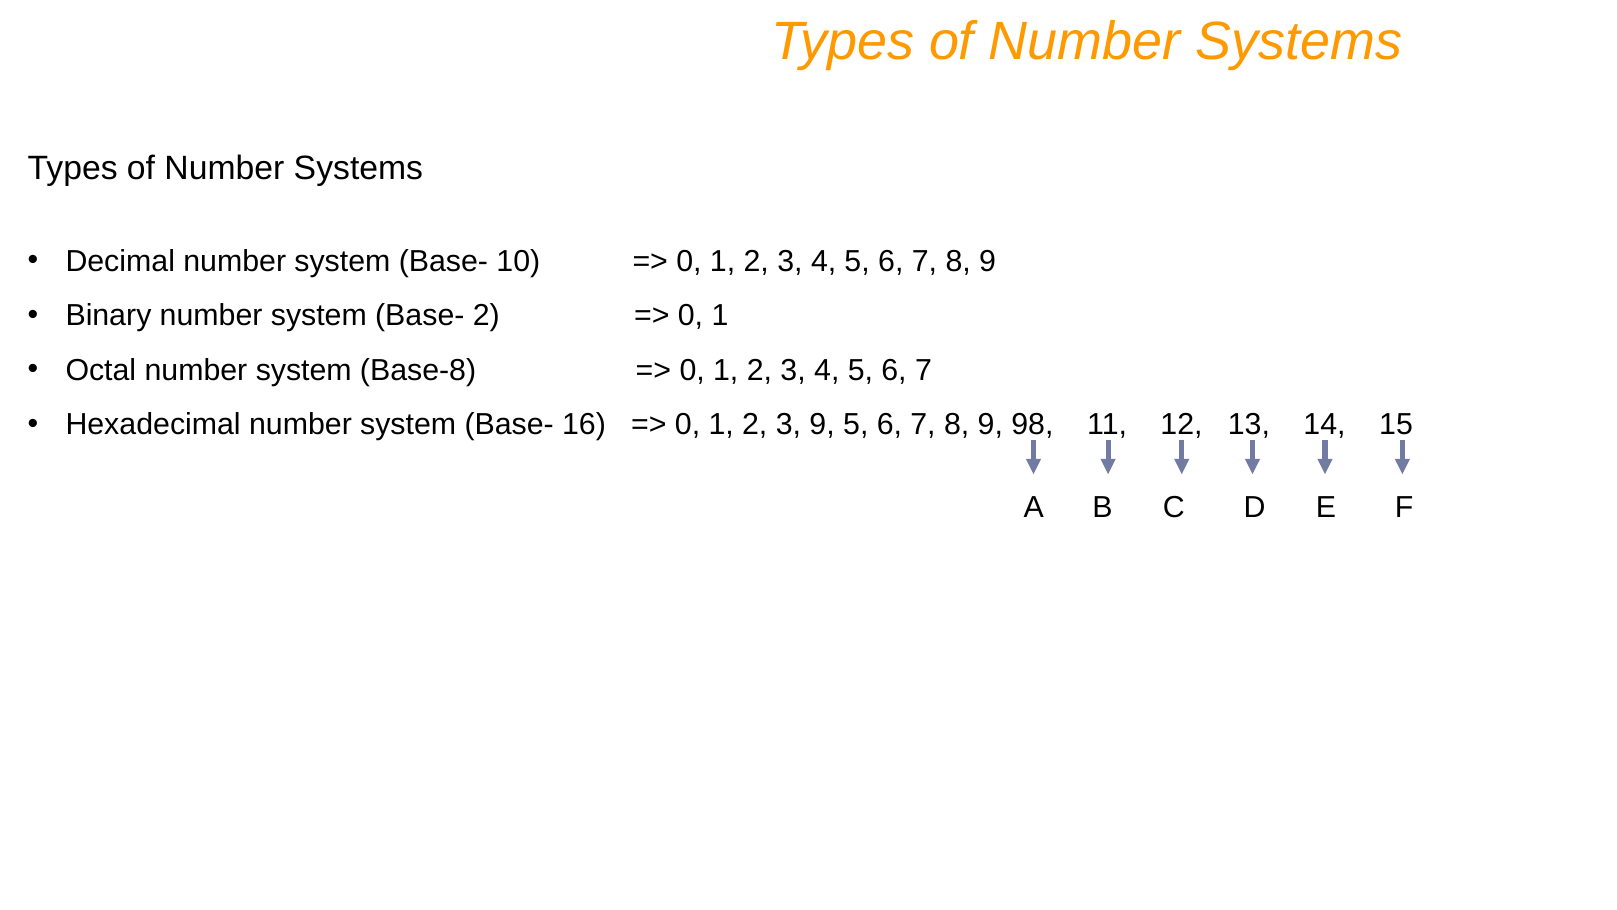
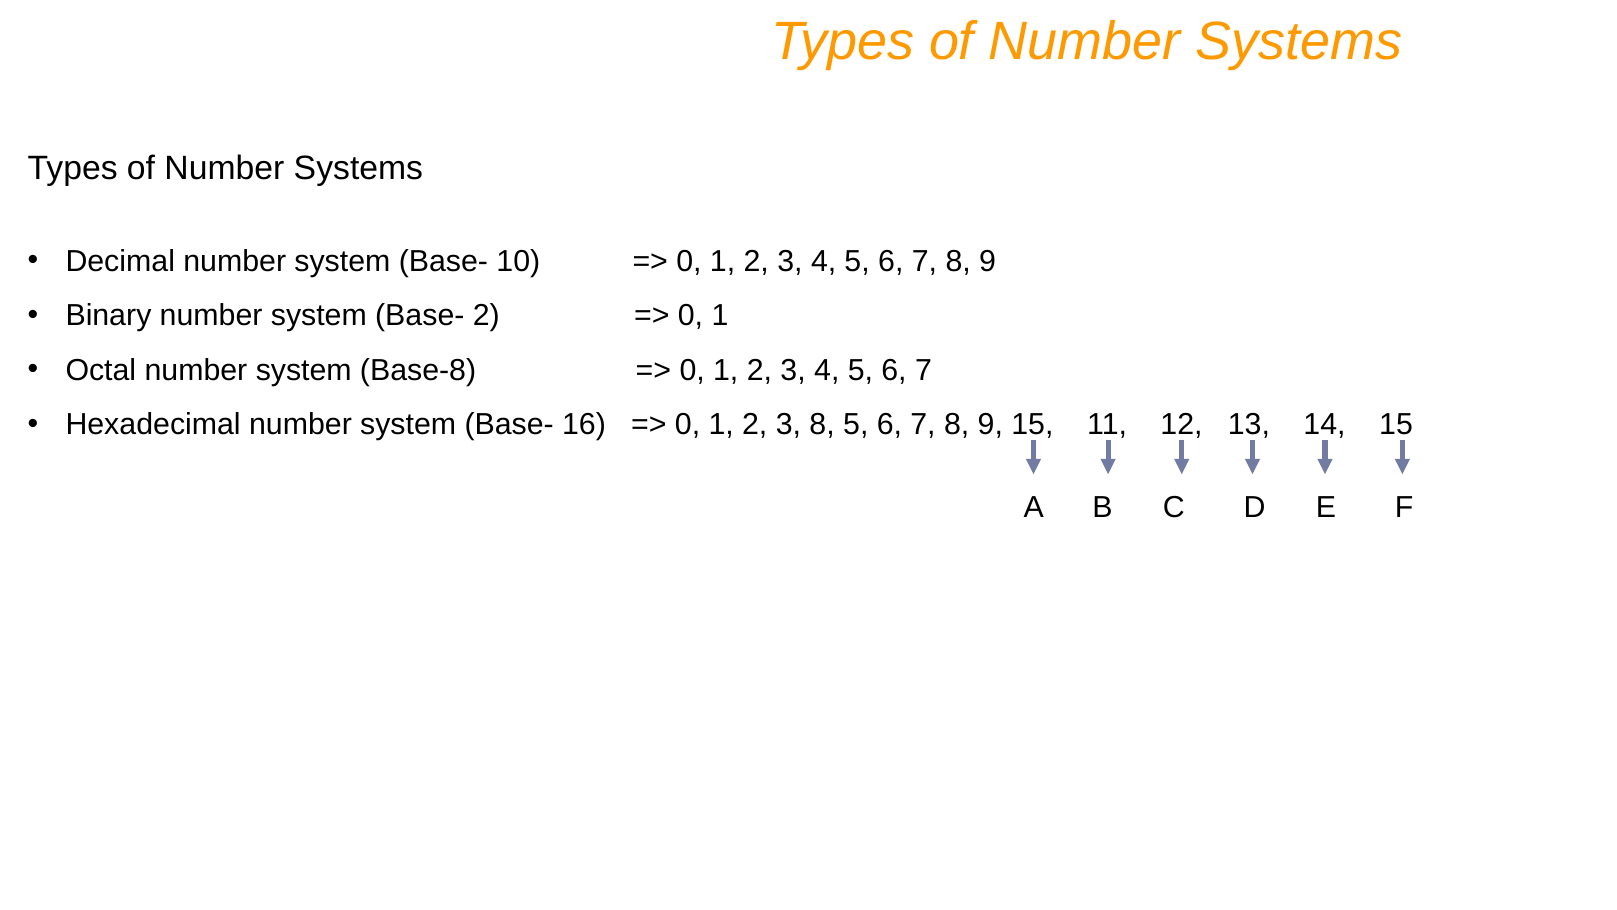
3 9: 9 -> 8
9 98: 98 -> 15
